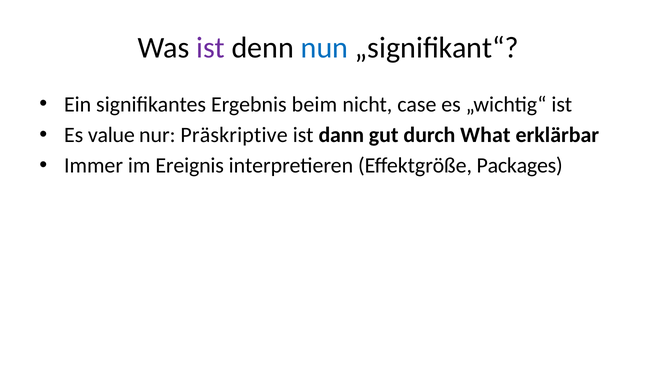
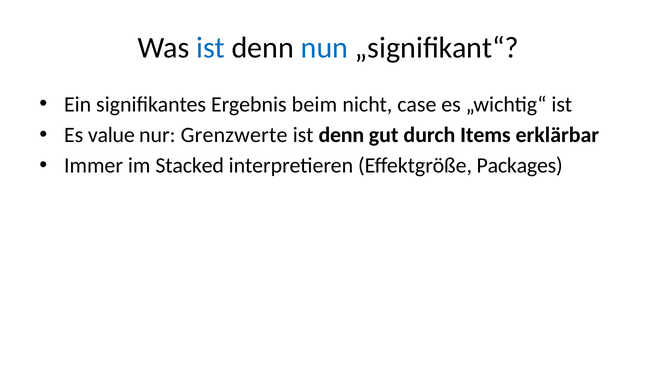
ist at (211, 48) colour: purple -> blue
Präskriptive: Präskriptive -> Grenzwerte
dann at (341, 135): dann -> denn
What: What -> Items
Ereignis: Ereignis -> Stacked
